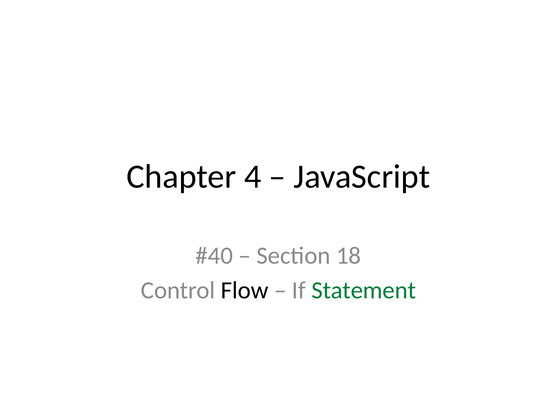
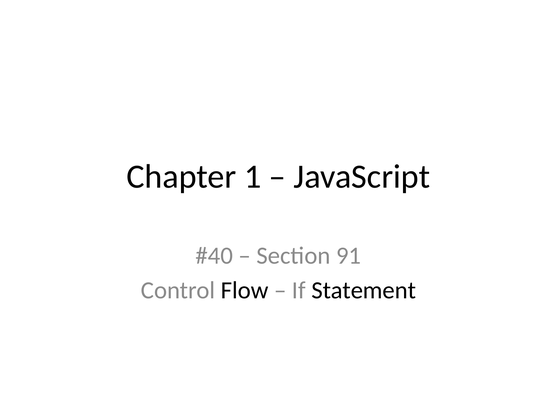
4: 4 -> 1
18: 18 -> 91
Statement colour: green -> black
